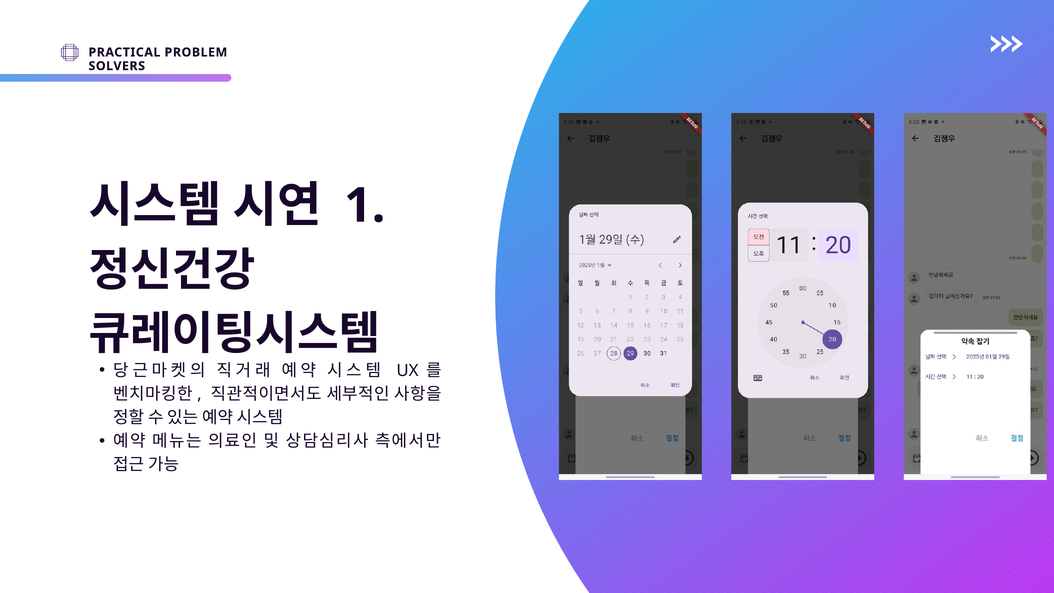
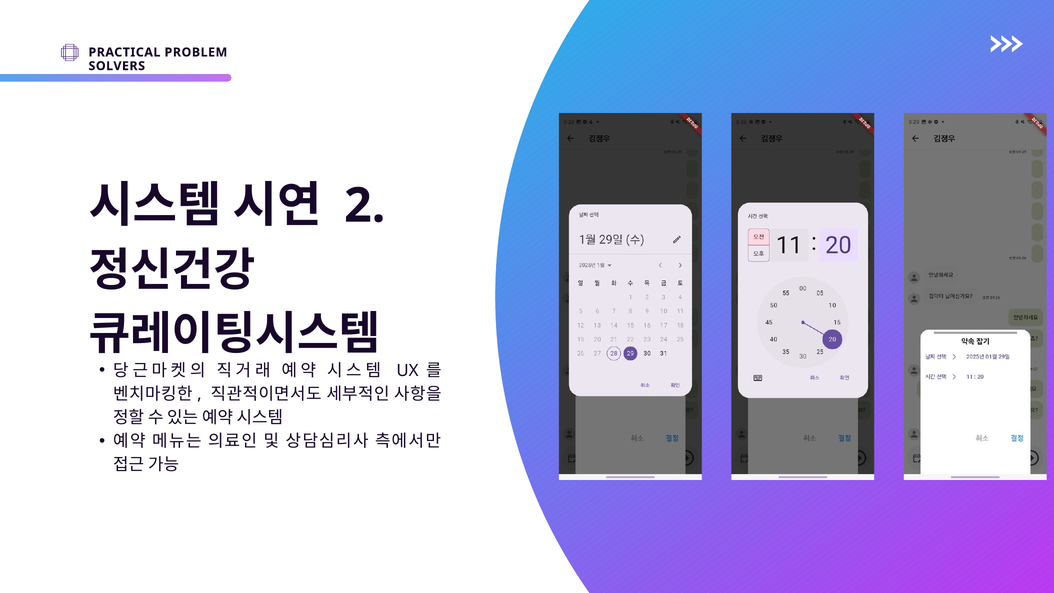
1: 1 -> 2
